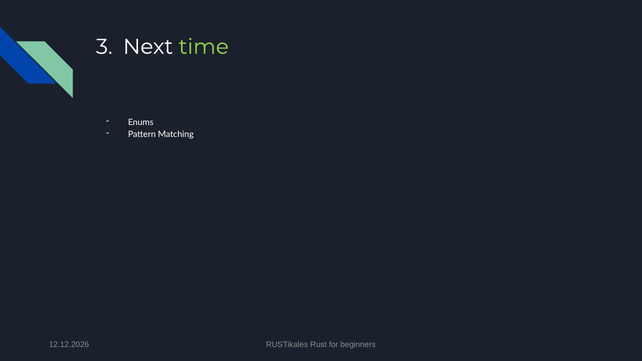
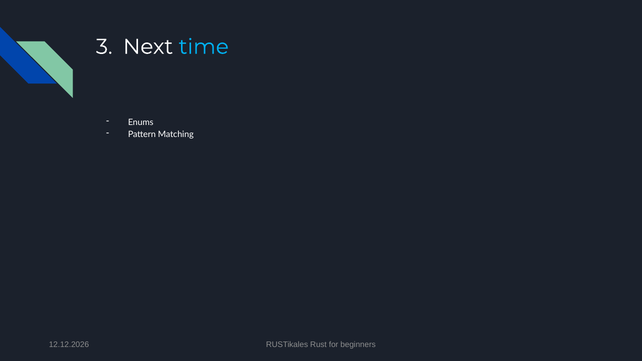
time colour: light green -> light blue
